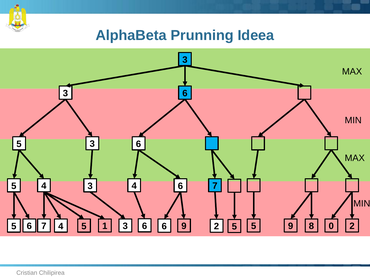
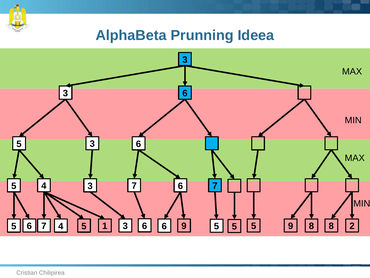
4 4: 4 -> 7
2 at (216, 226): 2 -> 5
9 0: 0 -> 8
